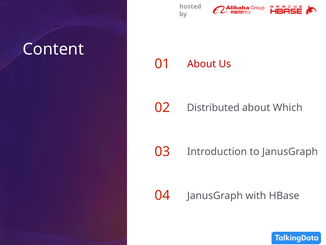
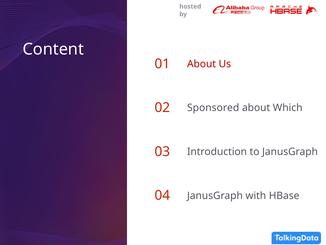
Distributed: Distributed -> Sponsored
